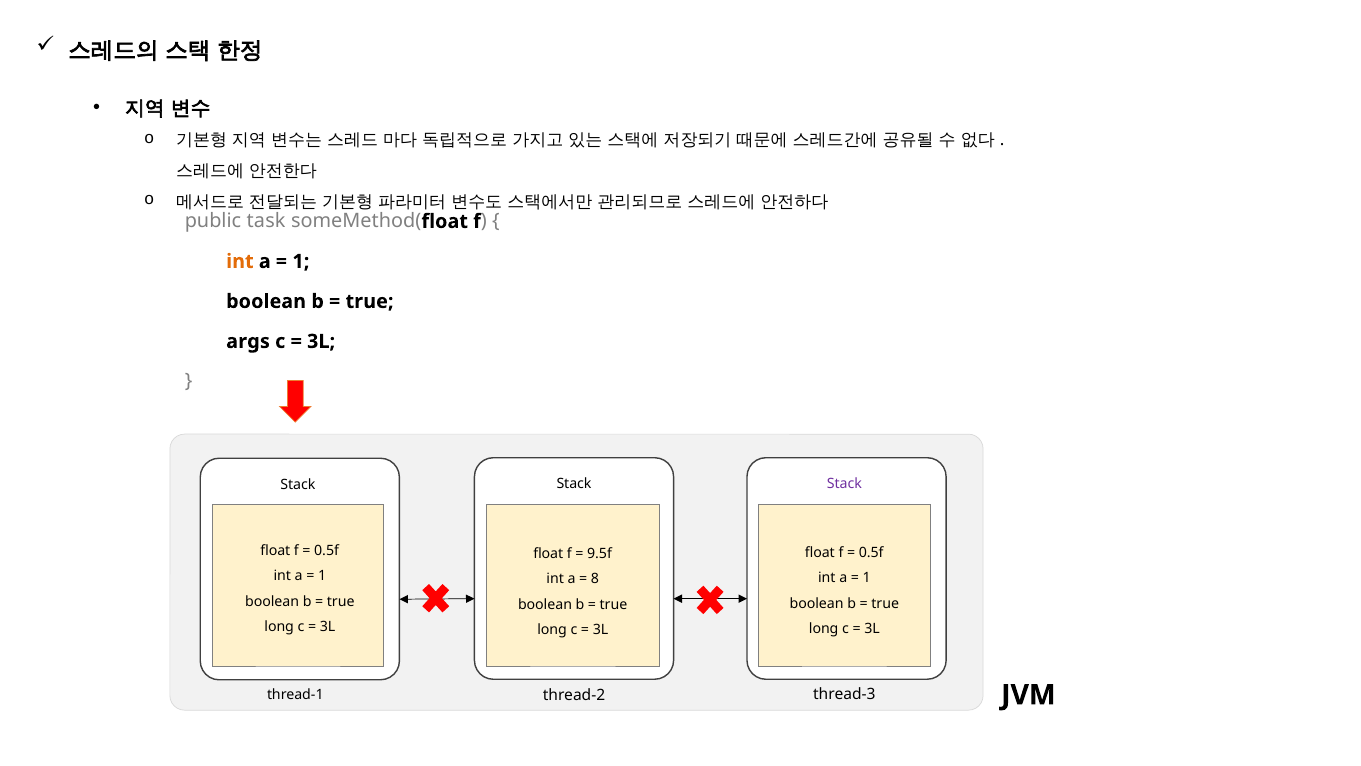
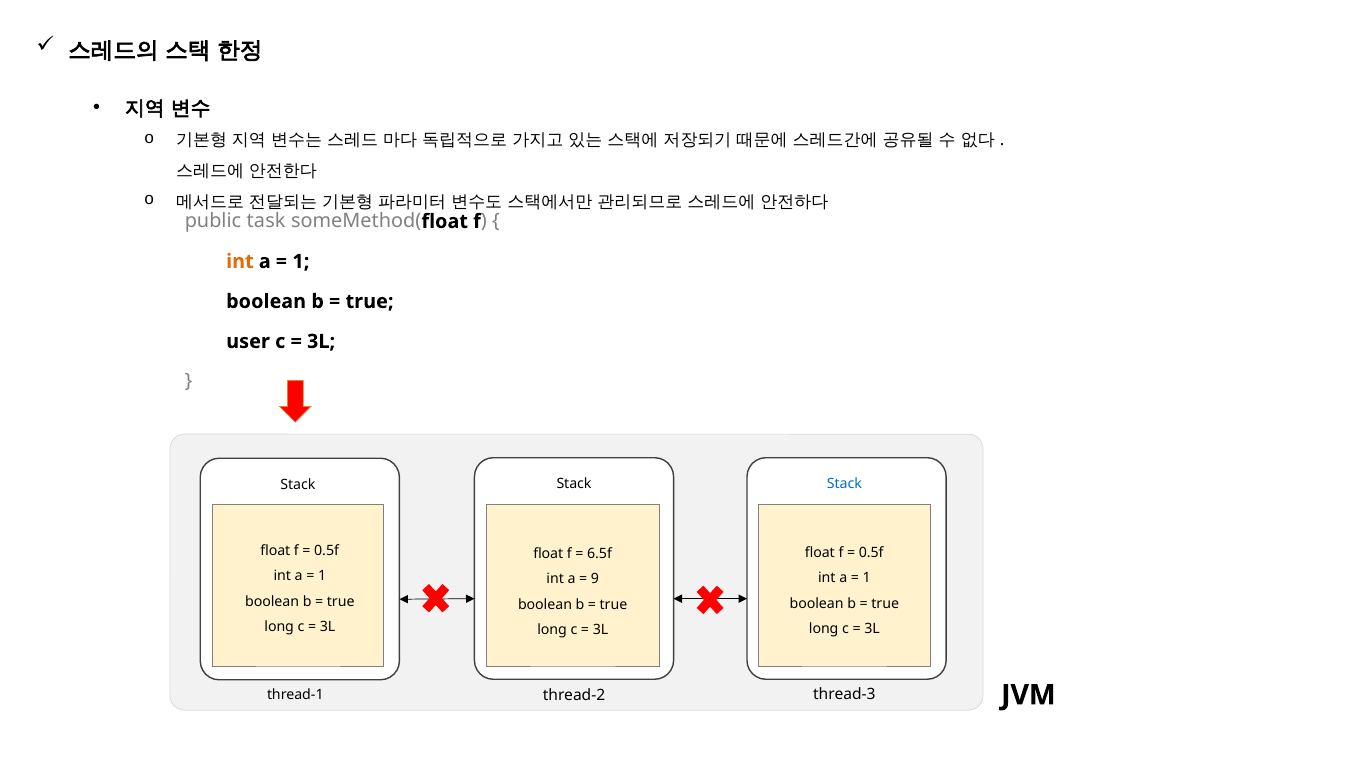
args: args -> user
Stack at (844, 484) colour: purple -> blue
9.5f: 9.5f -> 6.5f
8: 8 -> 9
